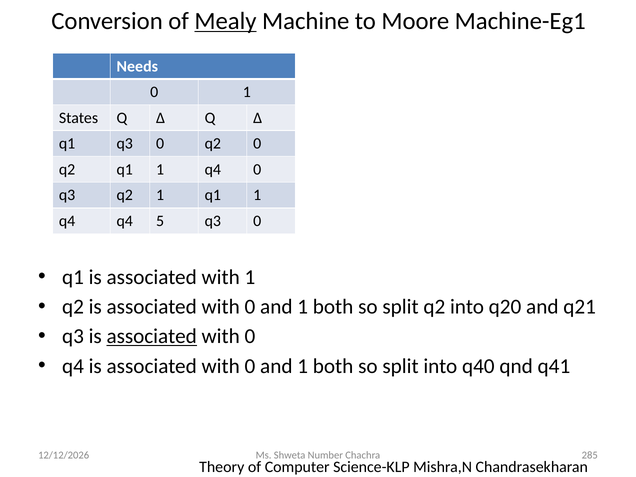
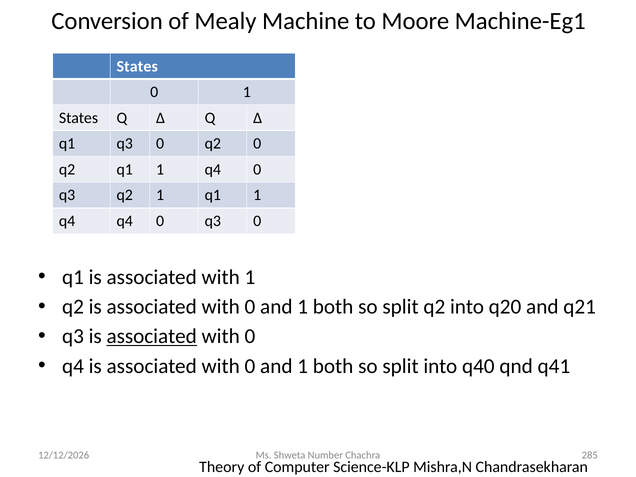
Mealy underline: present -> none
Needs at (137, 66): Needs -> States
q4 q4 5: 5 -> 0
